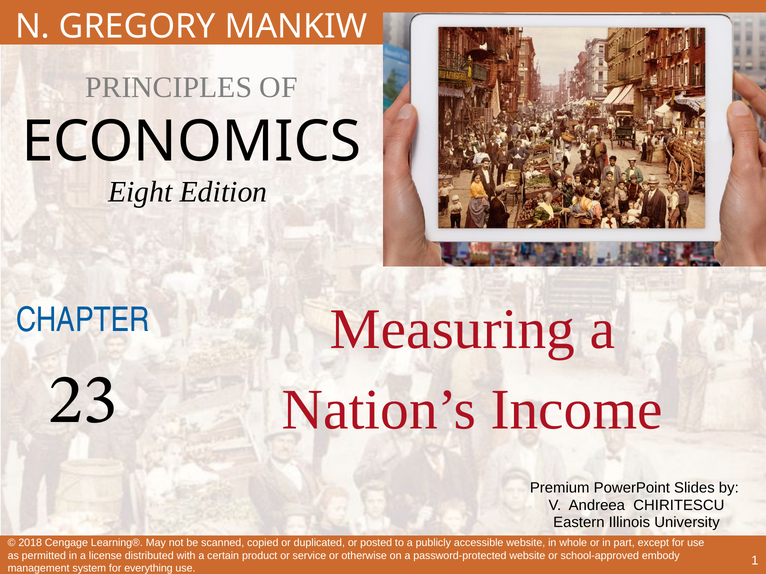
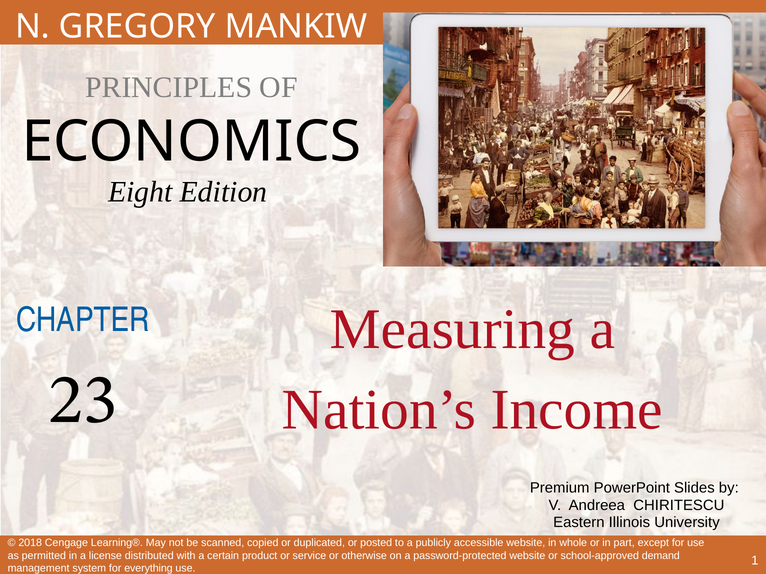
embody: embody -> demand
